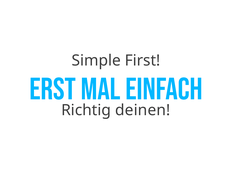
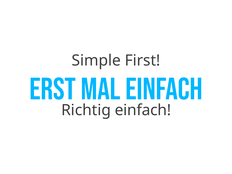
Richtig deinen: deinen -> einfach
